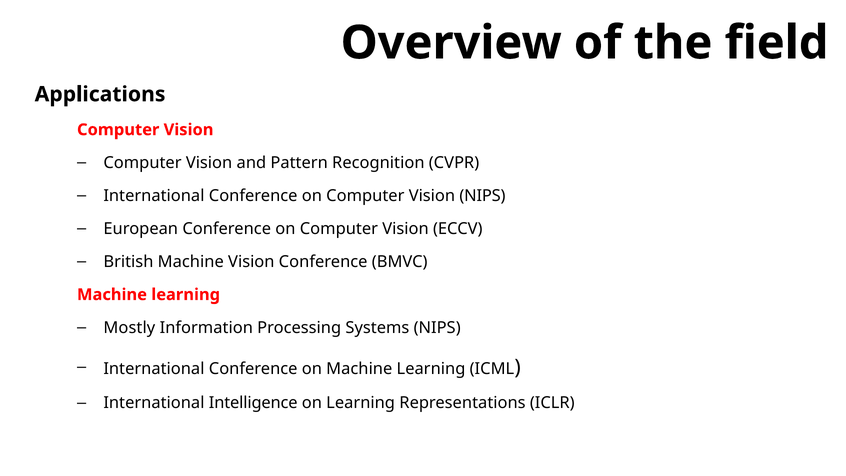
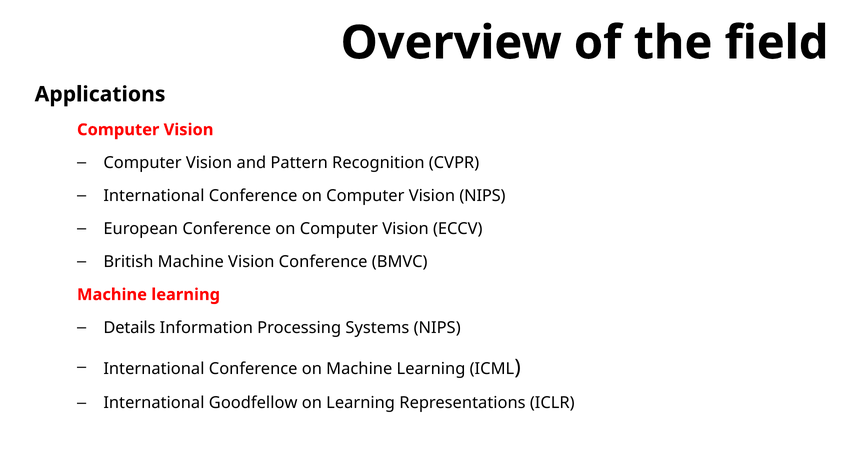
Mostly: Mostly -> Details
Intelligence: Intelligence -> Goodfellow
